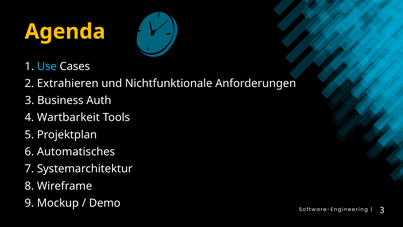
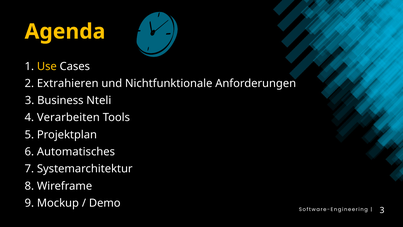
Use colour: light blue -> yellow
Auth: Auth -> Nteli
Wartbarkeit: Wartbarkeit -> Verarbeiten
